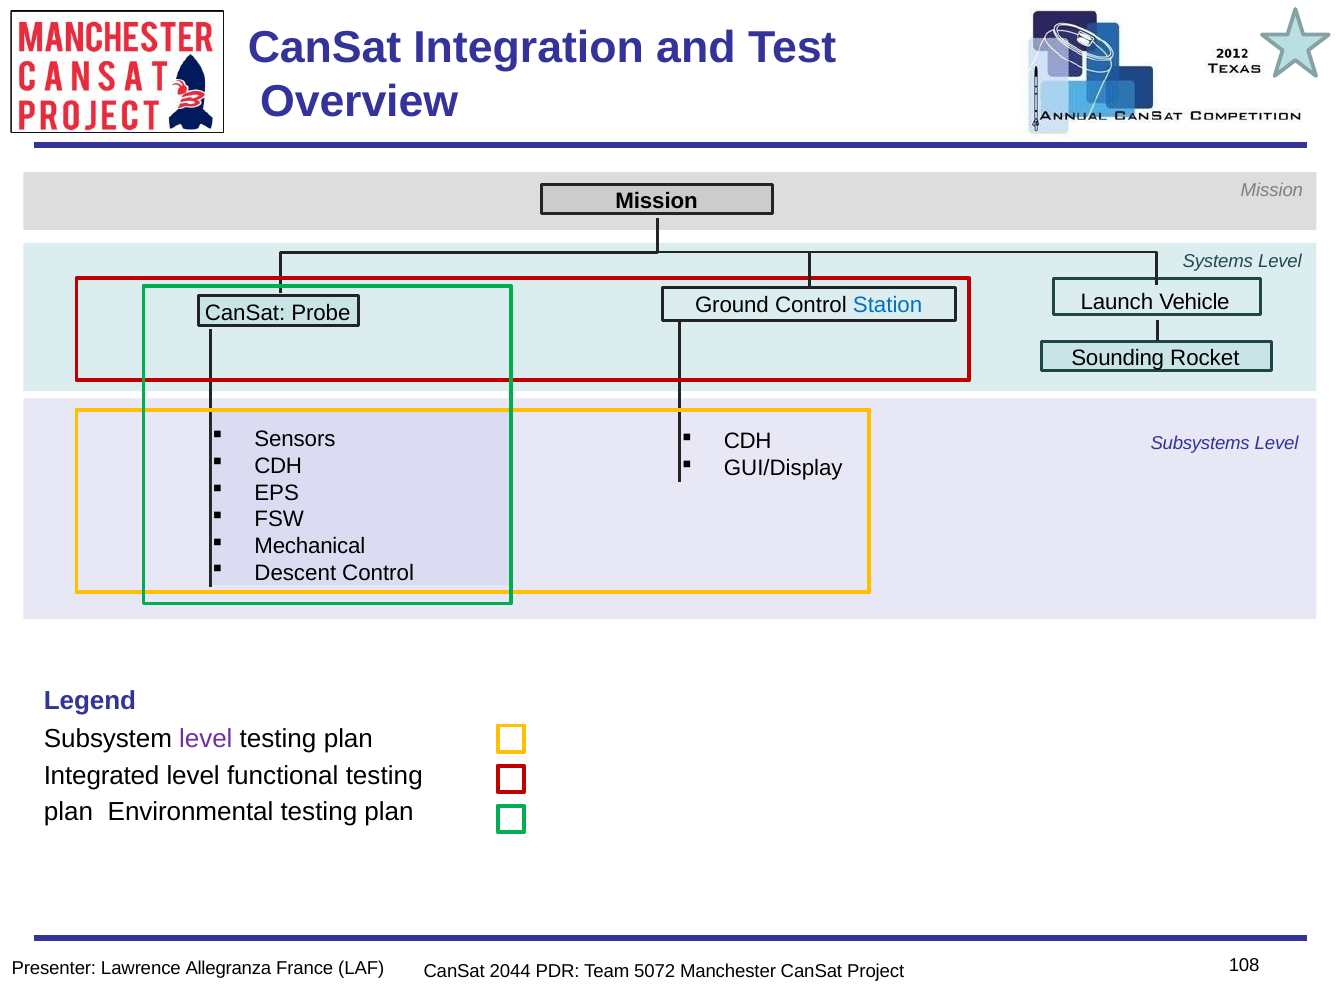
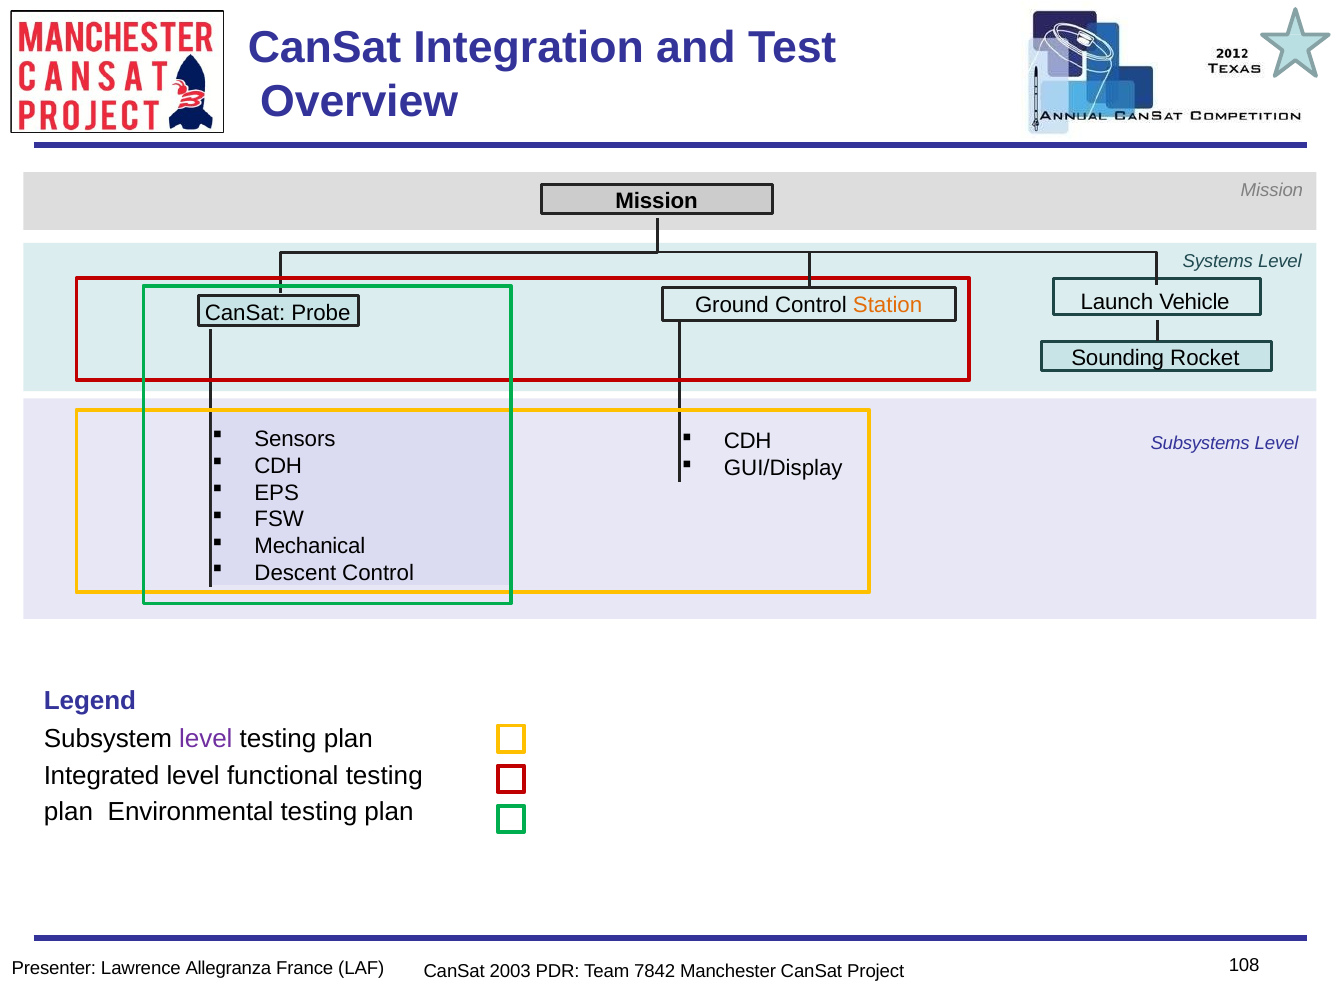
Station colour: blue -> orange
2044: 2044 -> 2003
5072: 5072 -> 7842
